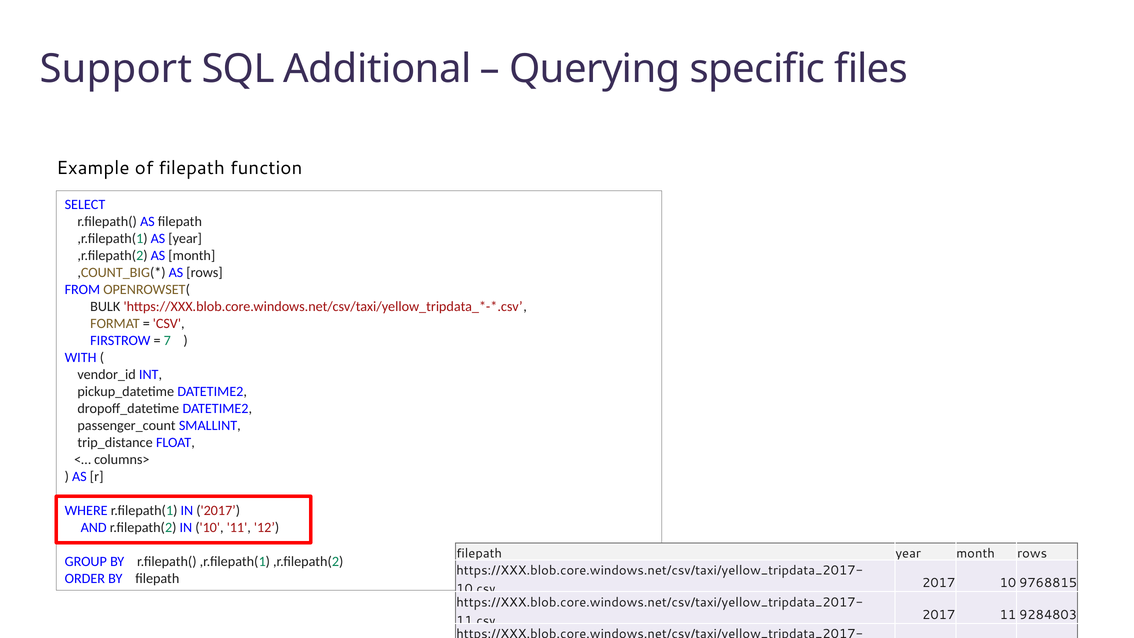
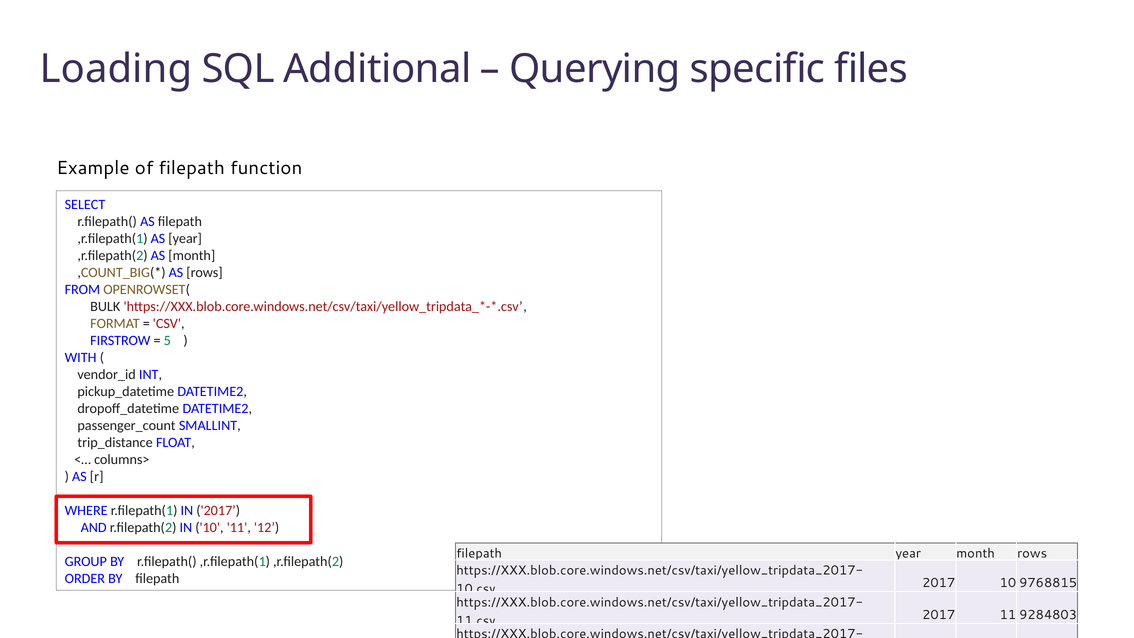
Support: Support -> Loading
7: 7 -> 5
